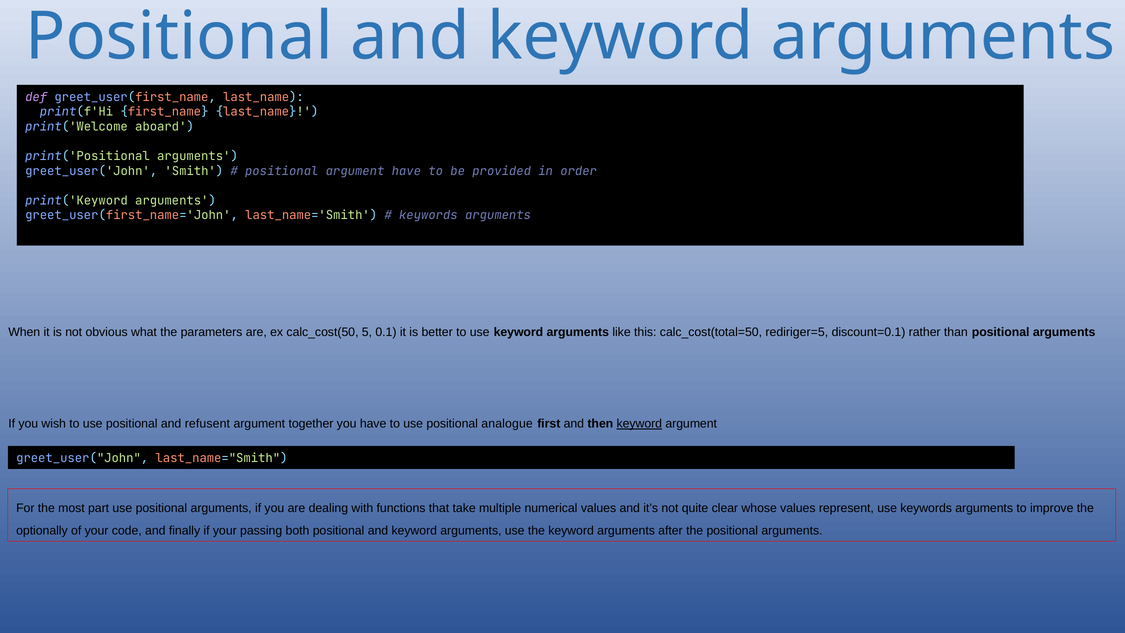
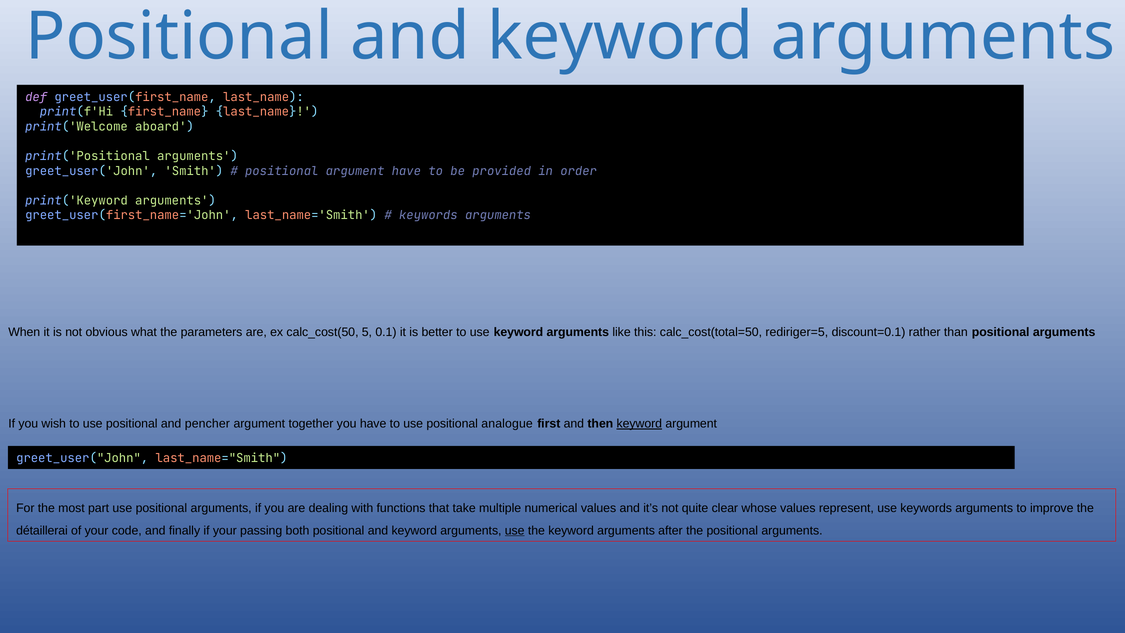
refusent: refusent -> pencher
optionally: optionally -> détaillerai
use at (515, 530) underline: none -> present
